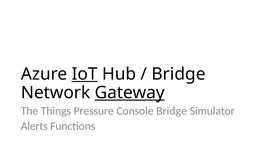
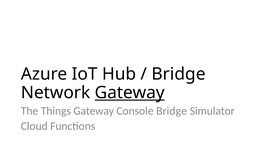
IoT underline: present -> none
Things Pressure: Pressure -> Gateway
Alerts: Alerts -> Cloud
